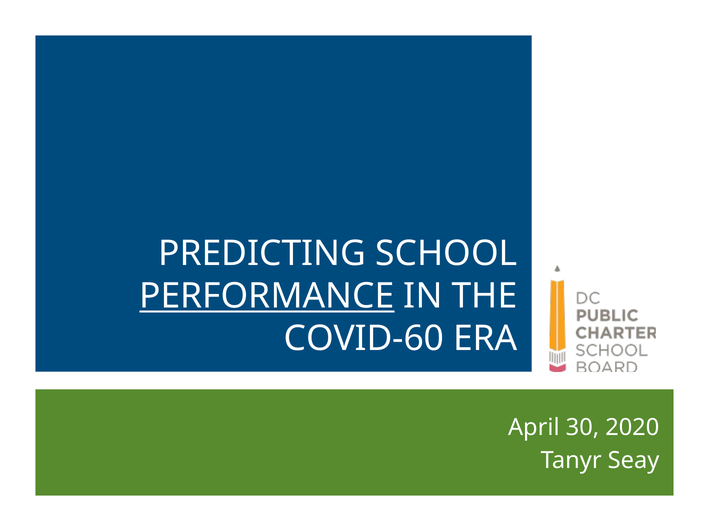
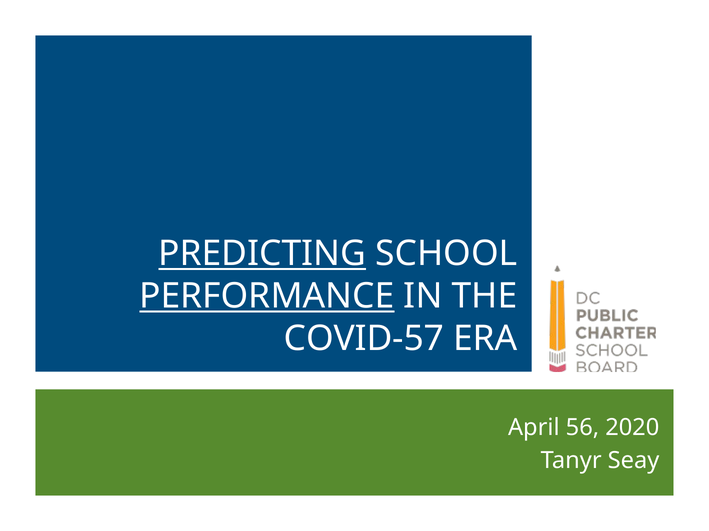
PREDICTING underline: none -> present
COVID-60: COVID-60 -> COVID-57
30: 30 -> 56
